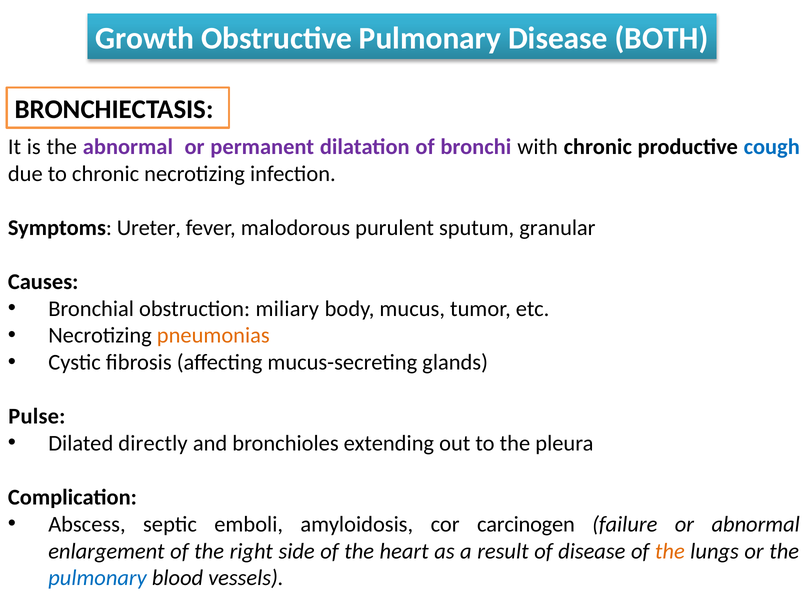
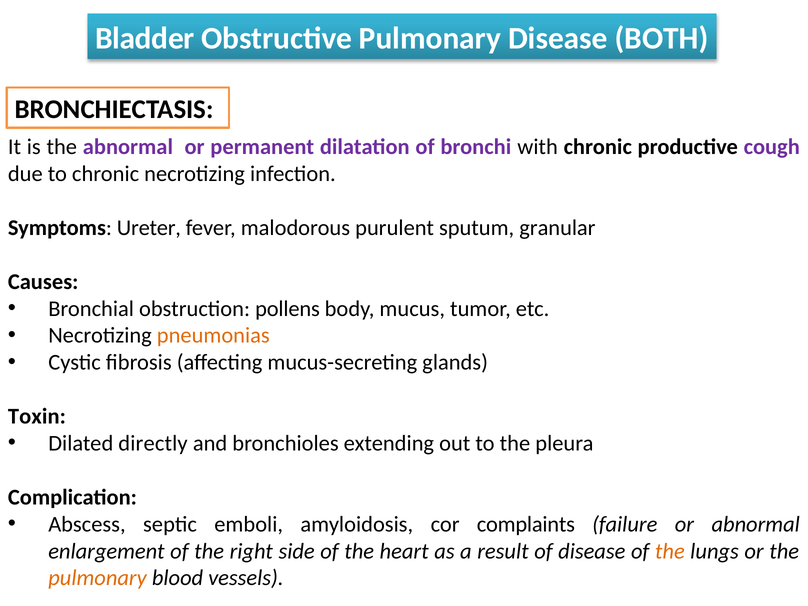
Growth: Growth -> Bladder
cough colour: blue -> purple
miliary: miliary -> pollens
Pulse: Pulse -> Toxin
carcinogen: carcinogen -> complaints
pulmonary at (98, 578) colour: blue -> orange
